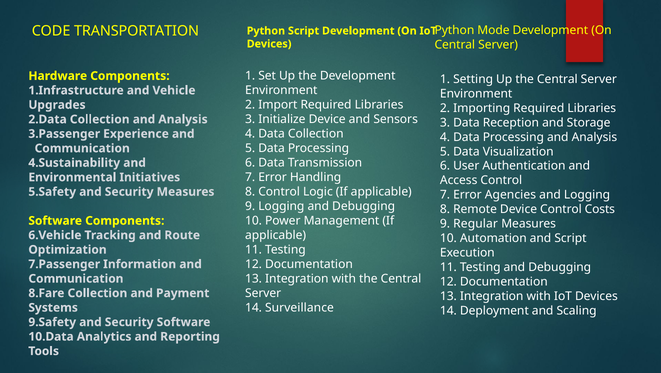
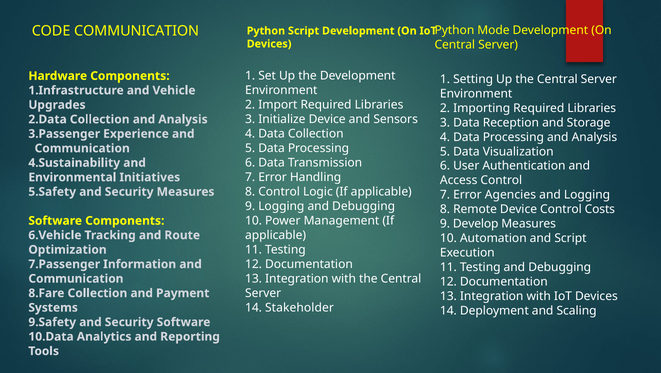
CODE TRANSPORTATION: TRANSPORTATION -> COMMUNICATION
Regular: Regular -> Develop
Surveillance: Surveillance -> Stakeholder
